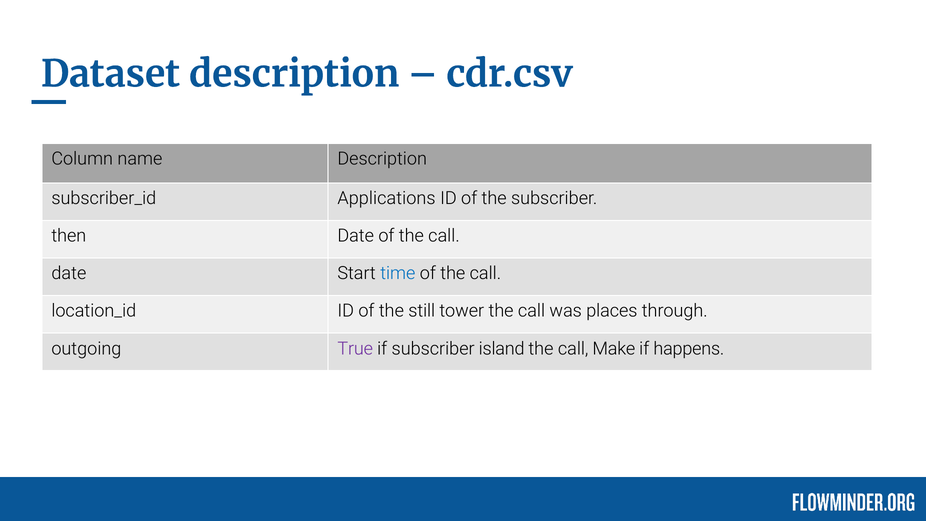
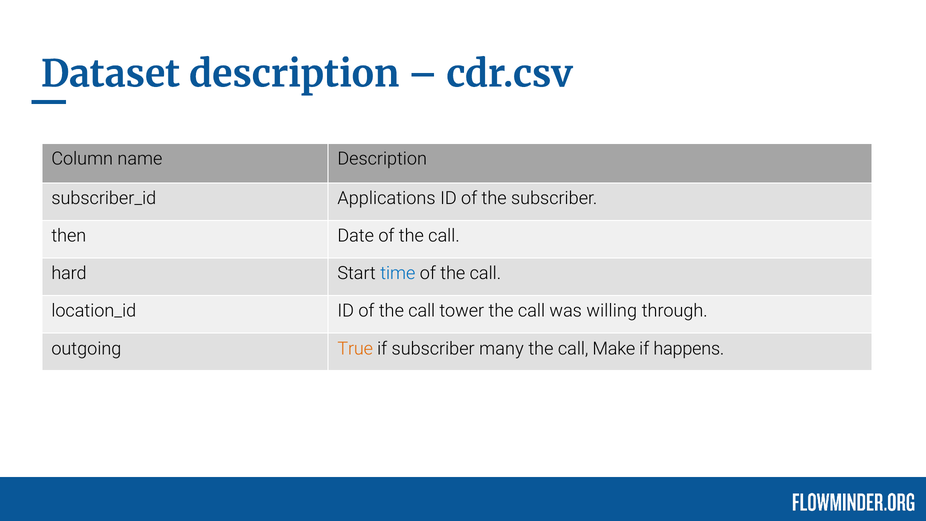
date at (69, 273): date -> hard
ID of the still: still -> call
places: places -> willing
True colour: purple -> orange
island: island -> many
